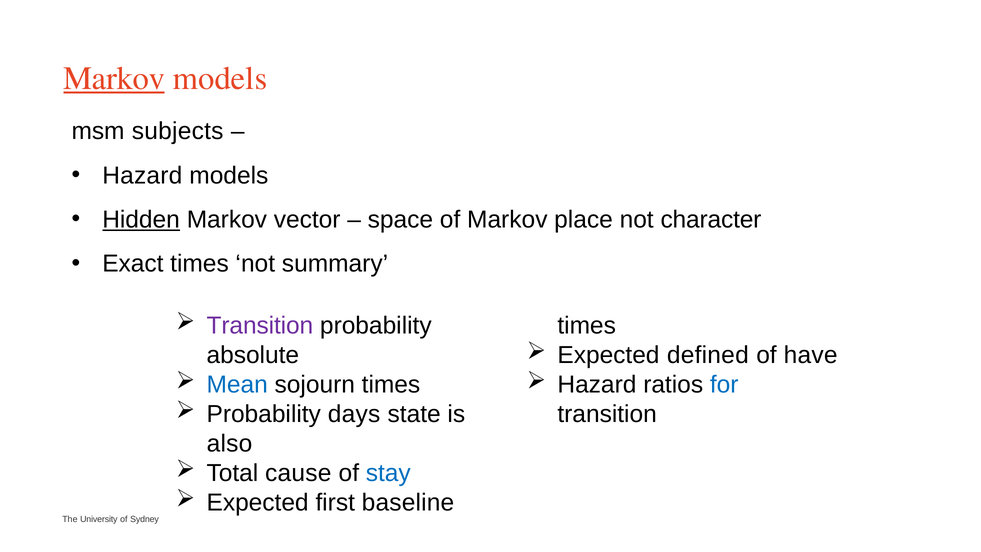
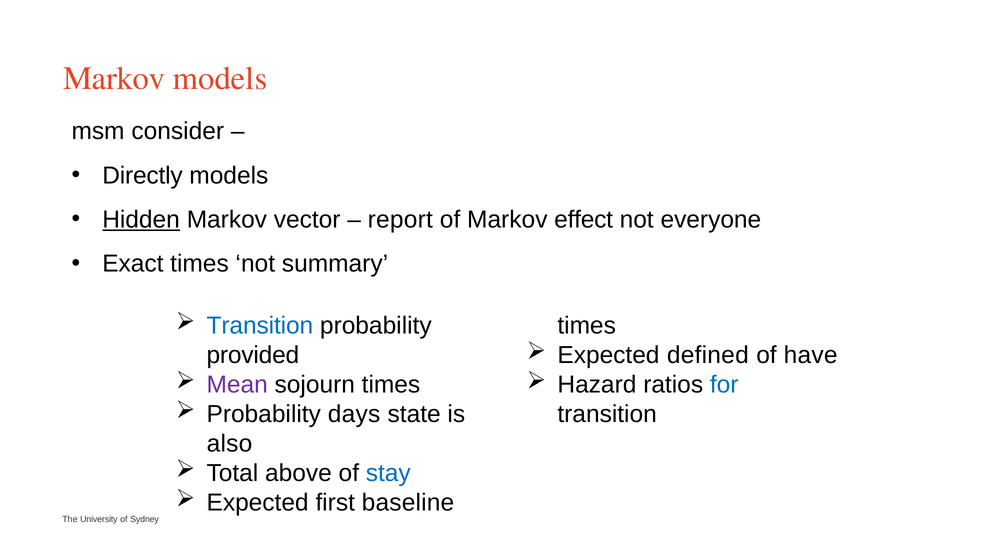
Markov at (114, 78) underline: present -> none
subjects: subjects -> consider
Hazard at (142, 175): Hazard -> Directly
space: space -> report
place: place -> effect
character: character -> everyone
Transition at (260, 326) colour: purple -> blue
absolute: absolute -> provided
Mean colour: blue -> purple
cause: cause -> above
